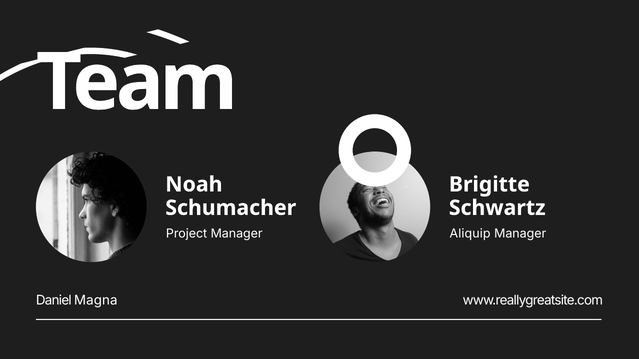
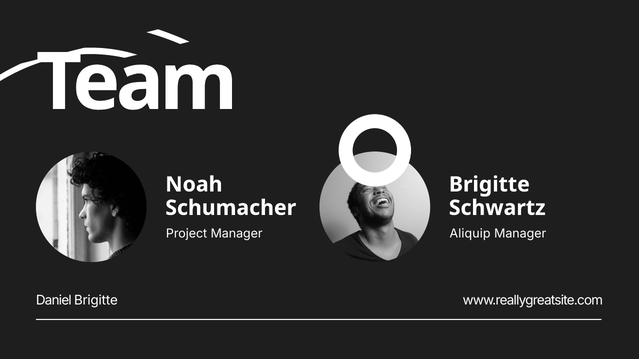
Daniel Magna: Magna -> Brigitte
